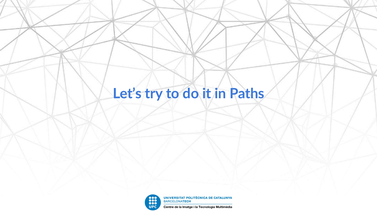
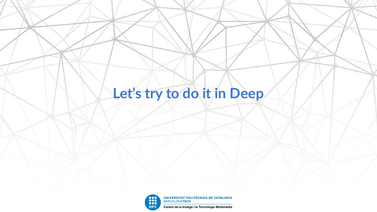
Paths: Paths -> Deep
